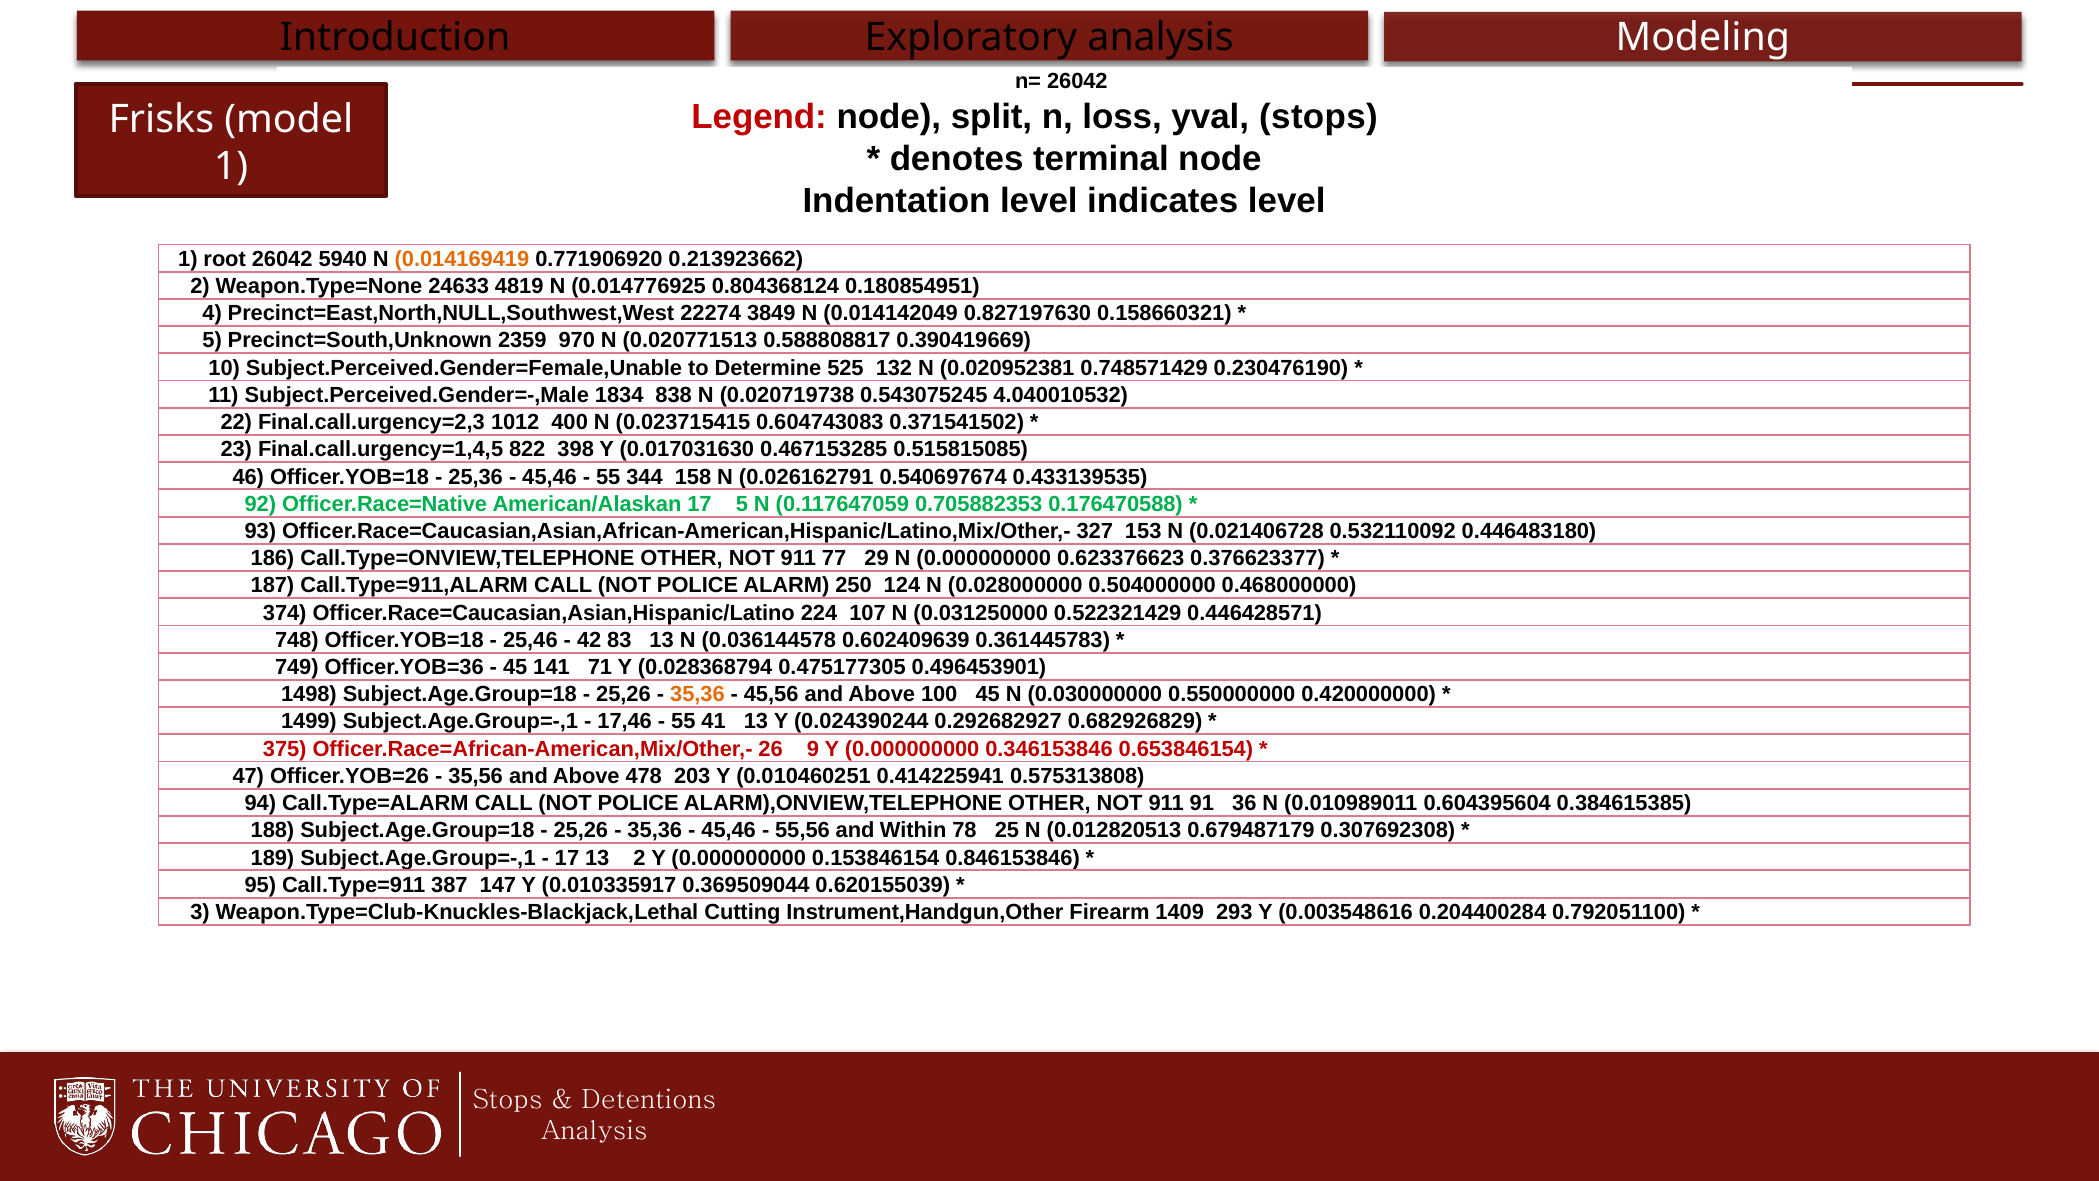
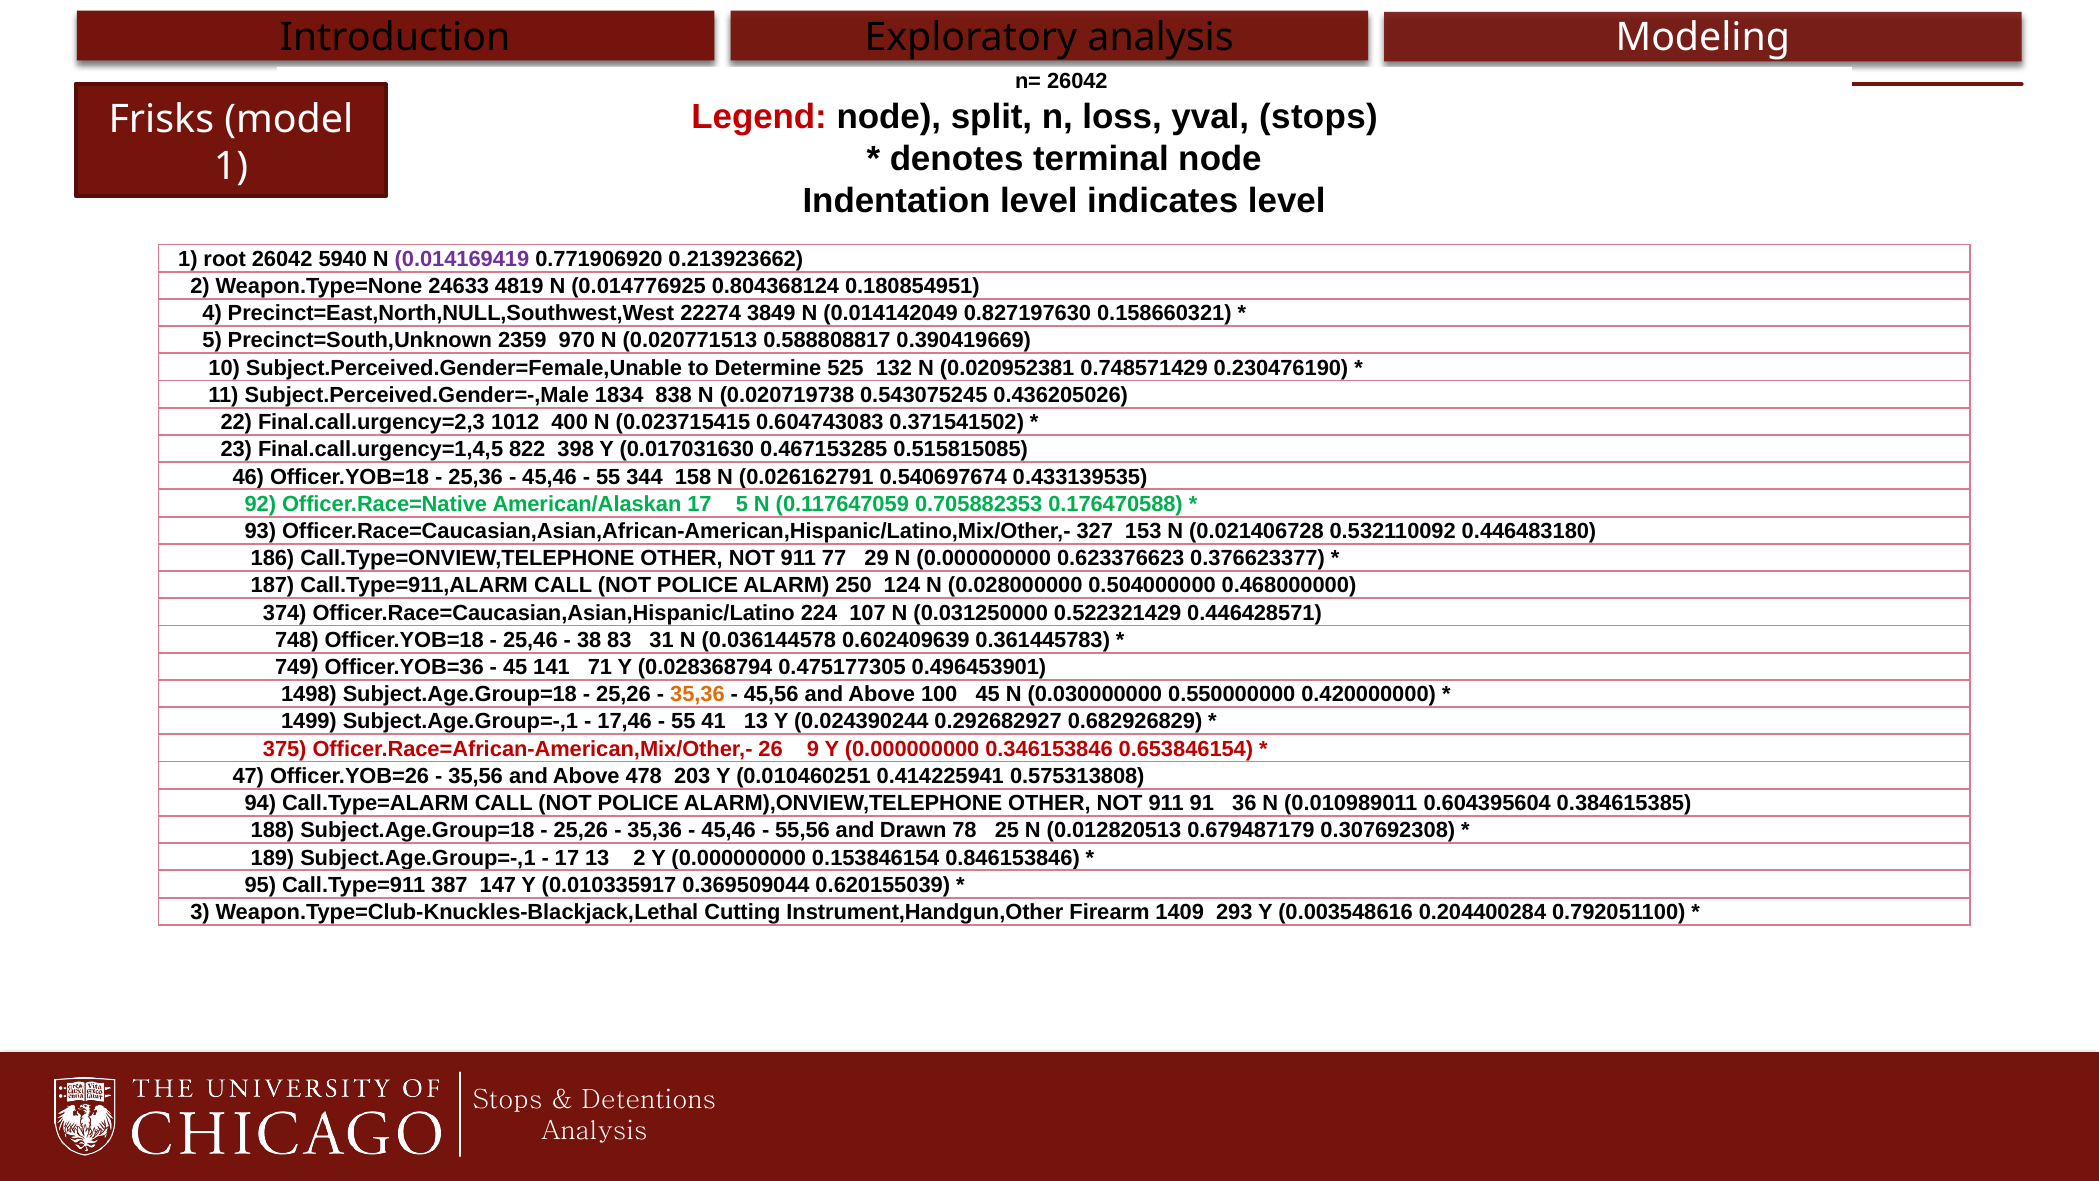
0.014169419 colour: orange -> purple
4.040010532: 4.040010532 -> 0.436205026
42: 42 -> 38
83 13: 13 -> 31
Within: Within -> Drawn
